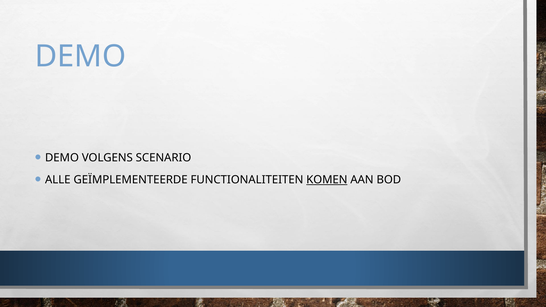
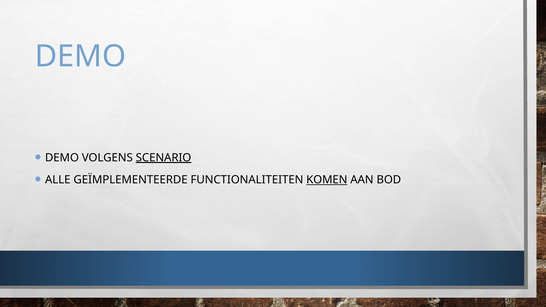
SCENARIO underline: none -> present
